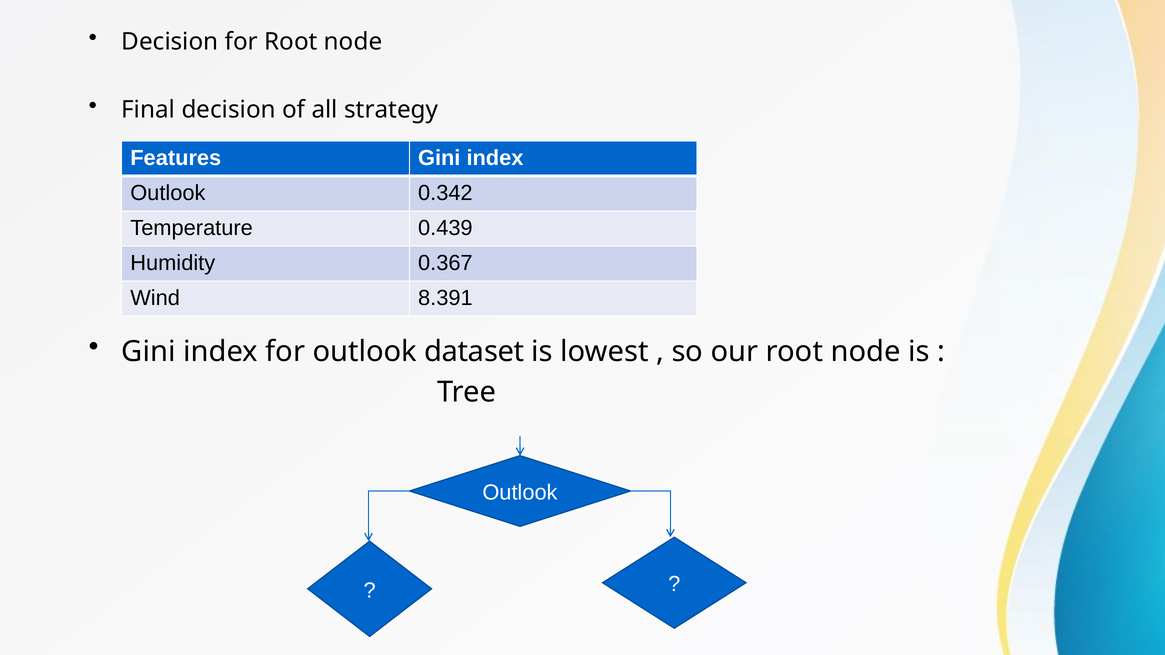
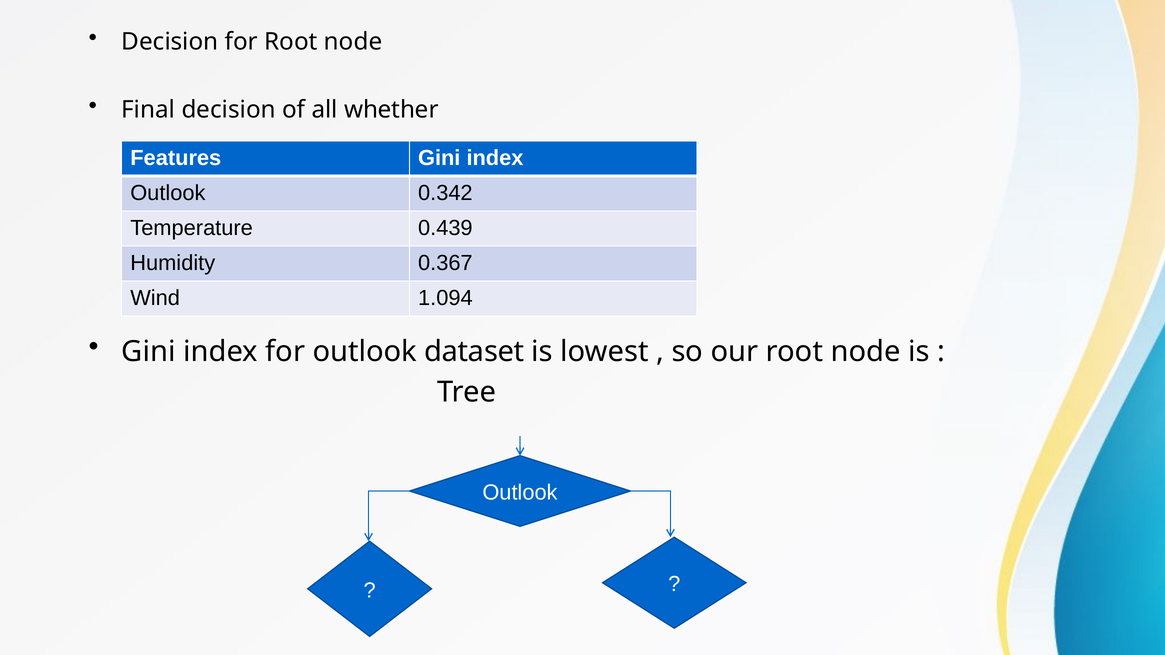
strategy: strategy -> whether
8.391: 8.391 -> 1.094
